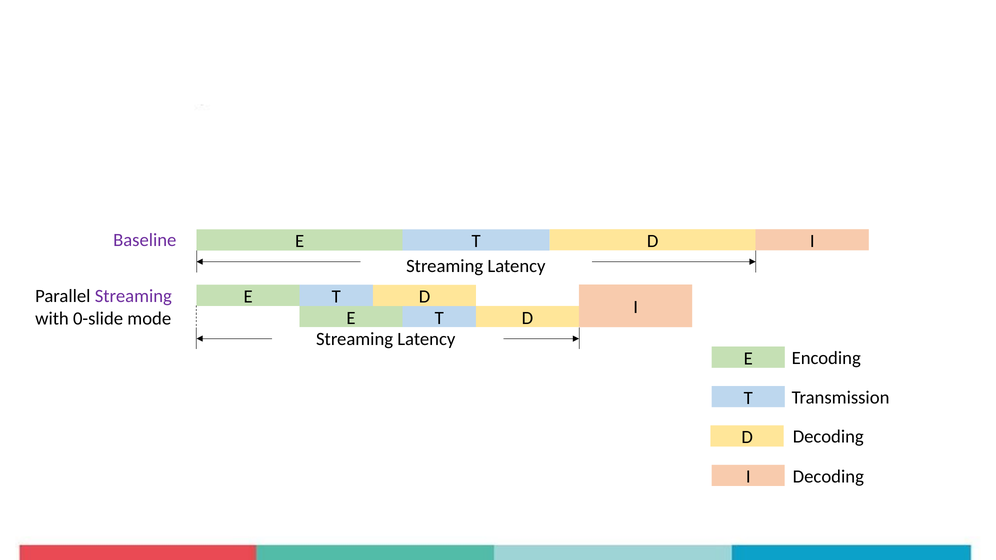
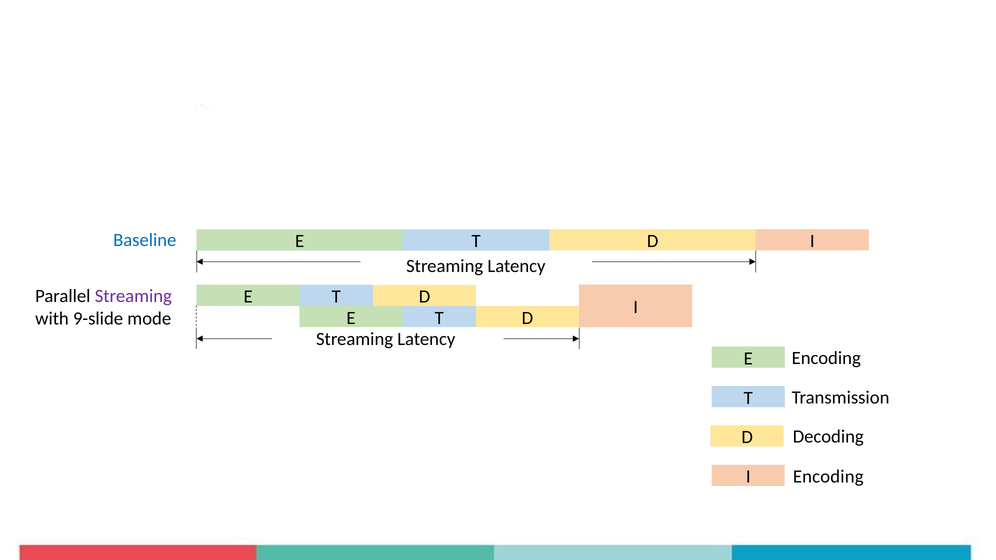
Baseline colour: purple -> blue
0-slide: 0-slide -> 9-slide
Decoding at (828, 477): Decoding -> Encoding
